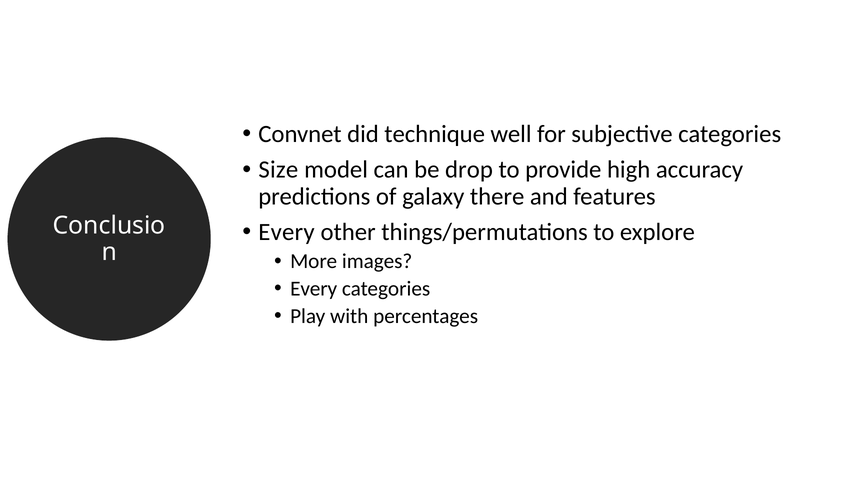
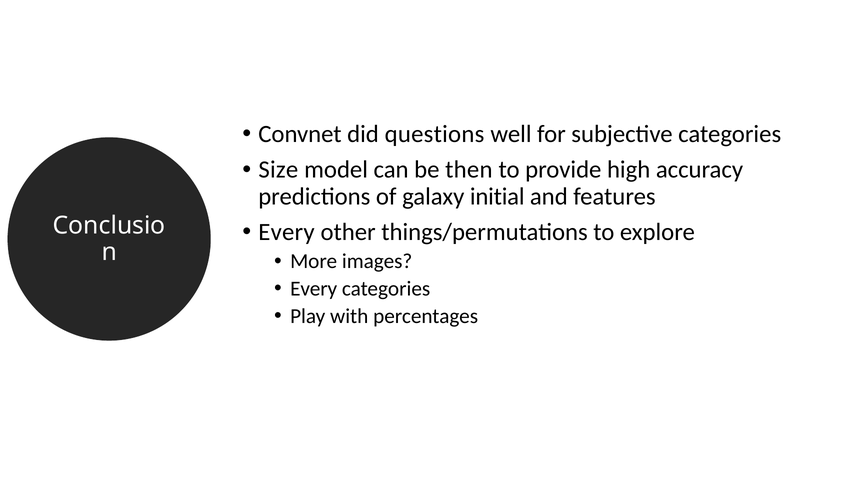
technique: technique -> questions
drop: drop -> then
there: there -> initial
